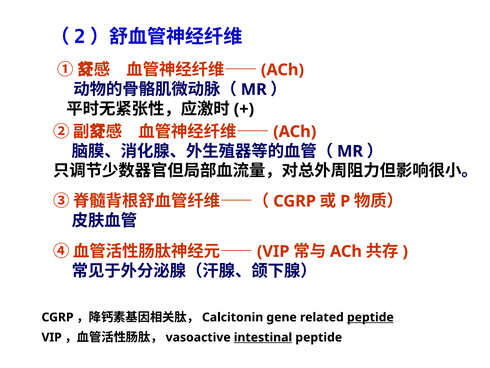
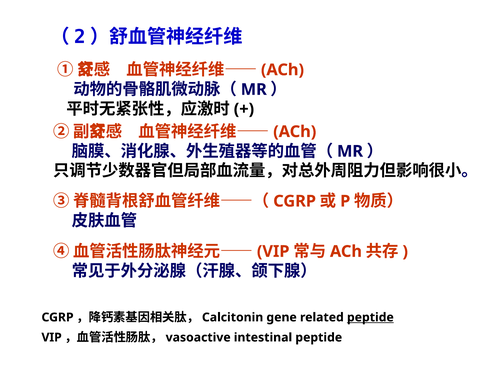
intestinal underline: present -> none
